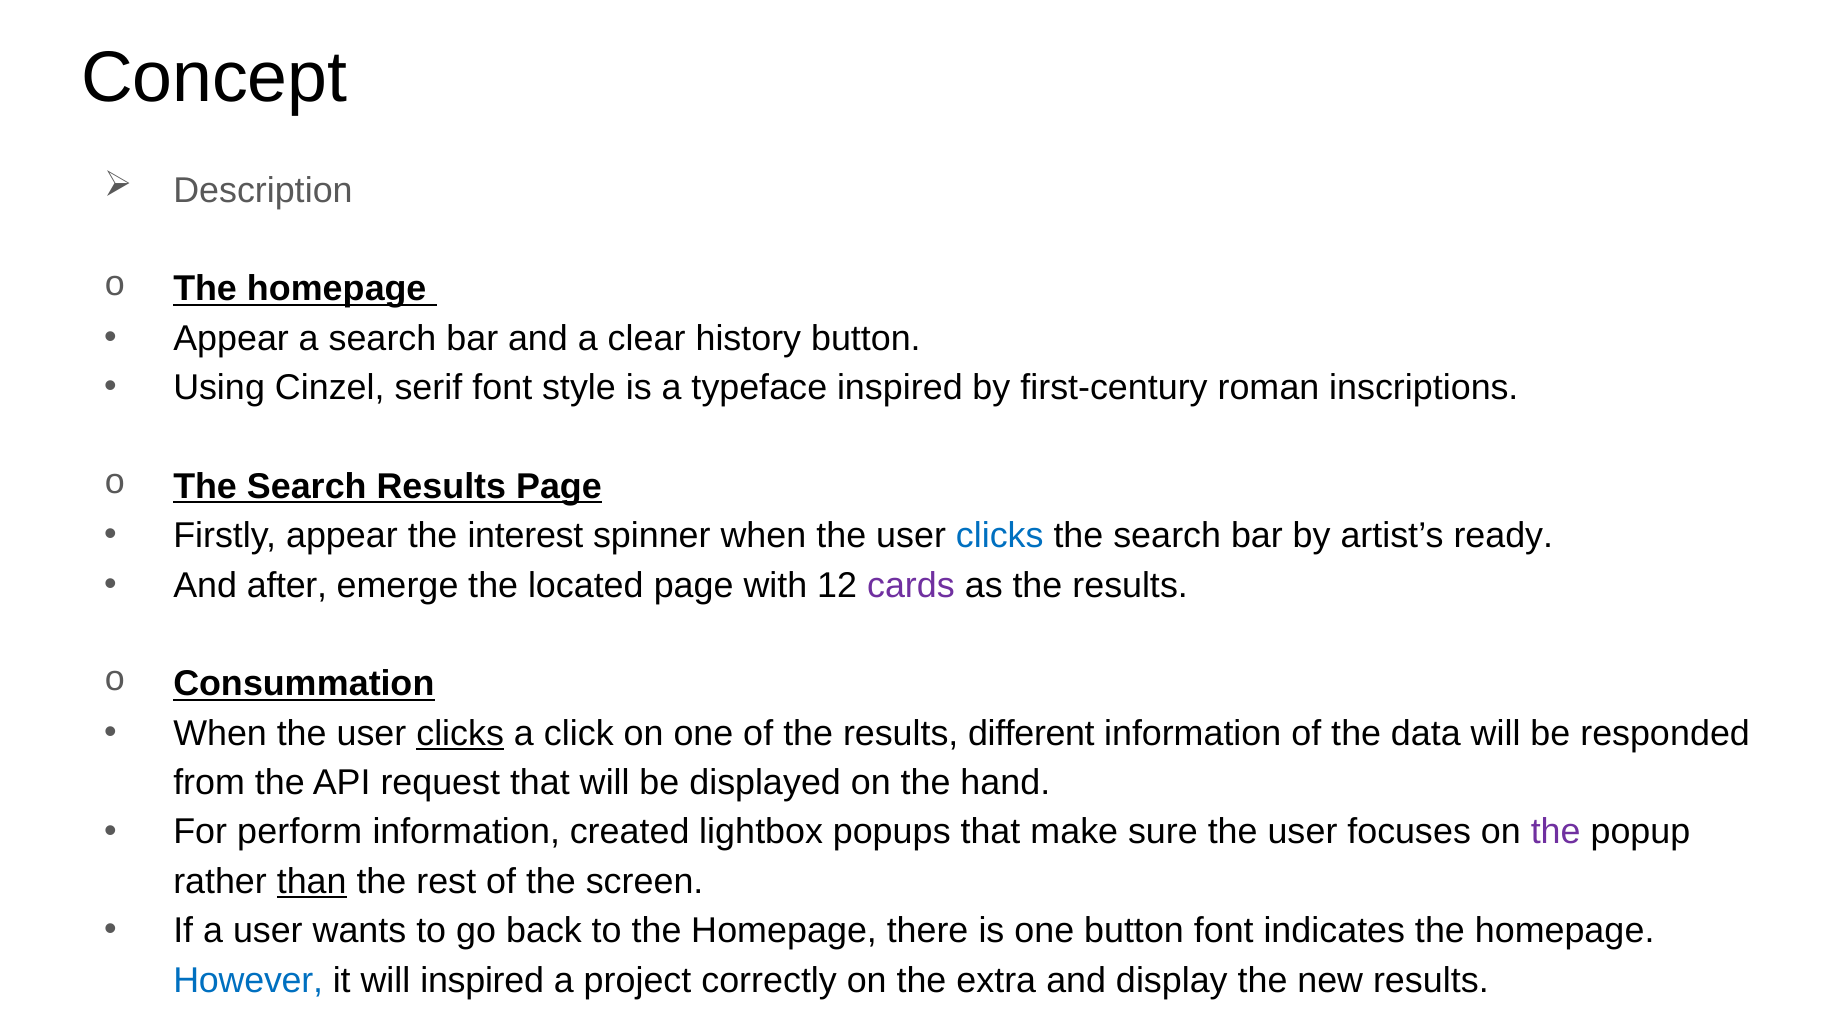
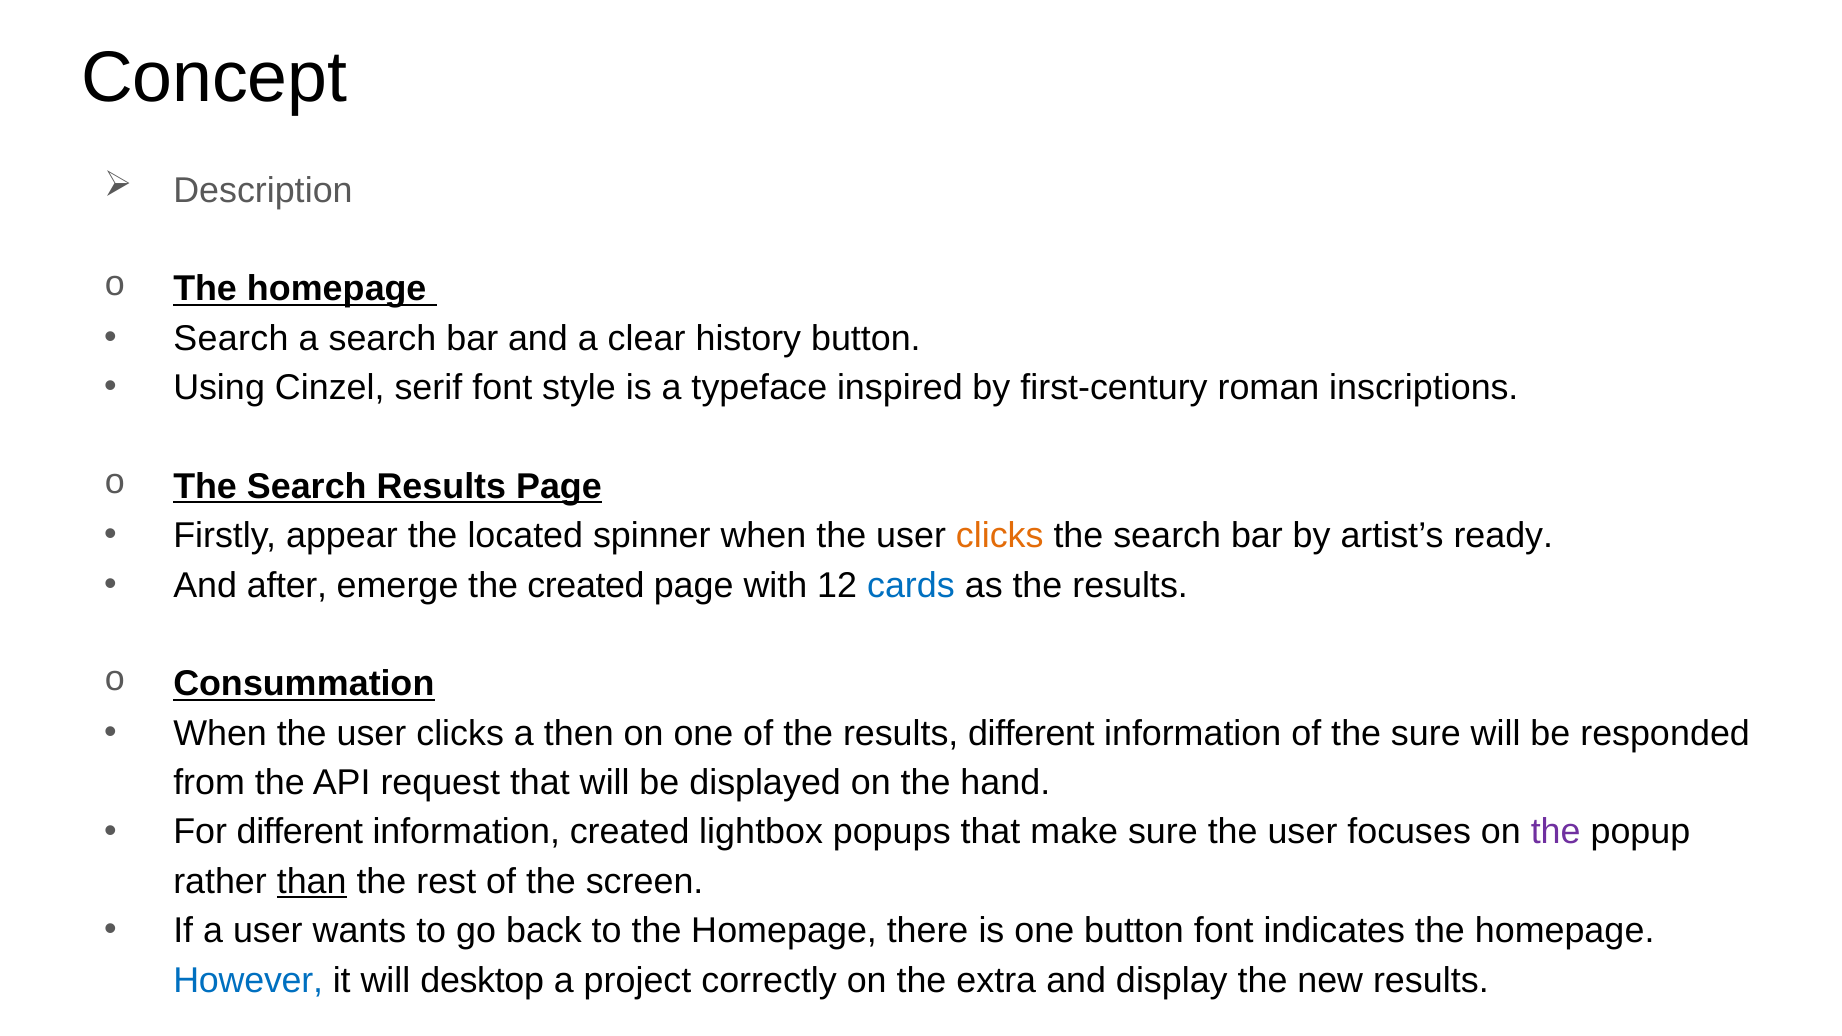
Appear at (231, 338): Appear -> Search
interest: interest -> located
clicks at (1000, 536) colour: blue -> orange
the located: located -> created
cards colour: purple -> blue
clicks at (460, 733) underline: present -> none
click: click -> then
the data: data -> sure
For perform: perform -> different
will inspired: inspired -> desktop
